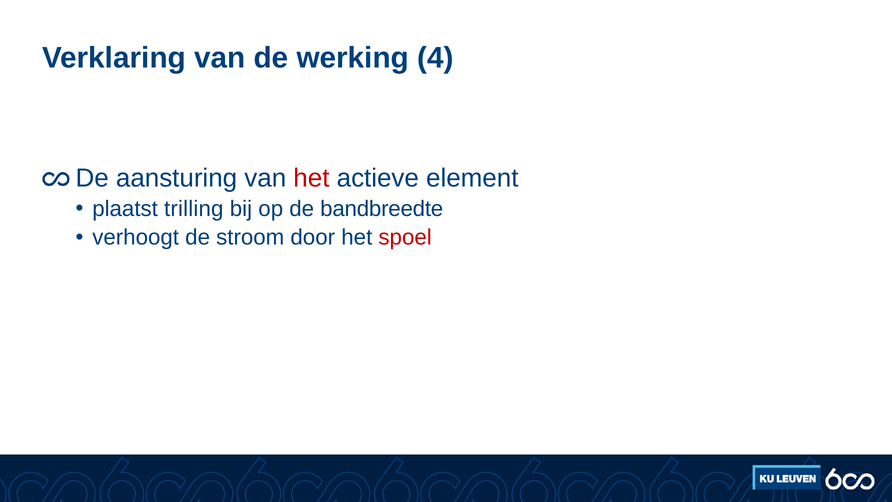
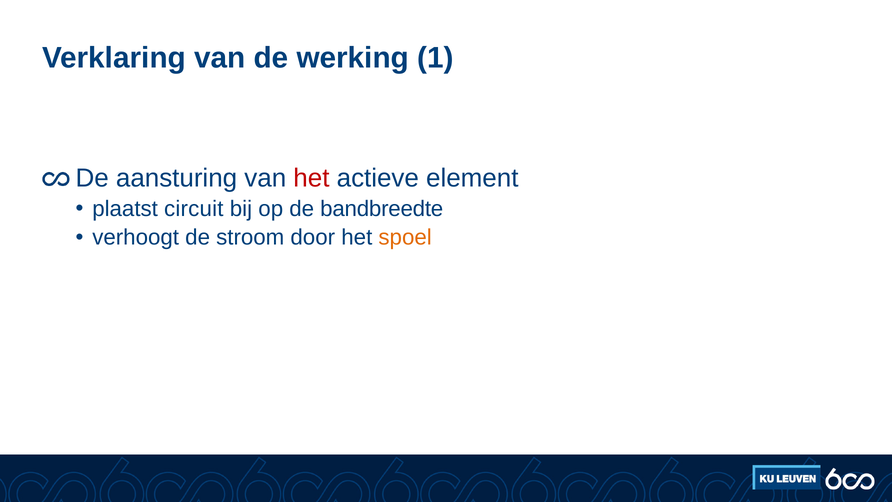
4: 4 -> 1
trilling: trilling -> circuit
spoel colour: red -> orange
